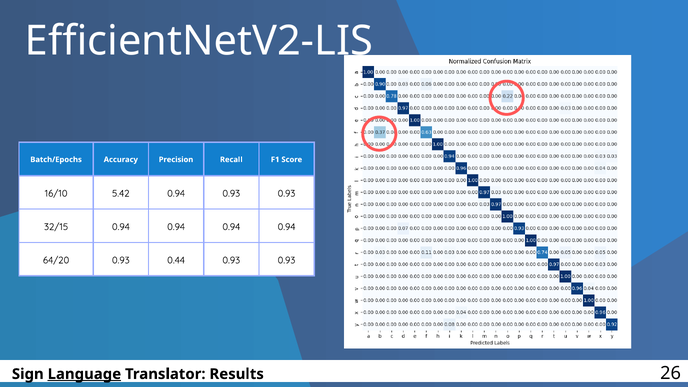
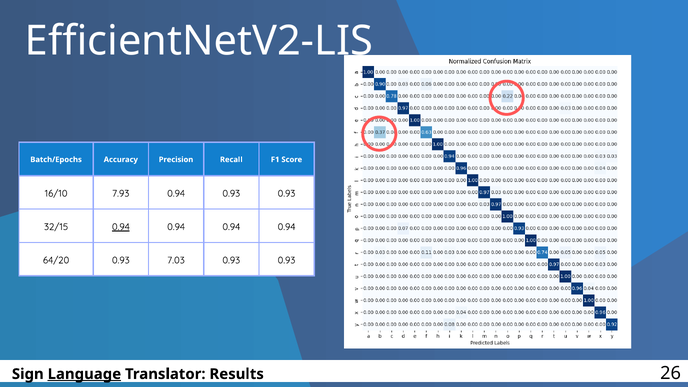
5.42: 5.42 -> 7.93
0.94 at (121, 227) underline: none -> present
0.44: 0.44 -> 7.03
